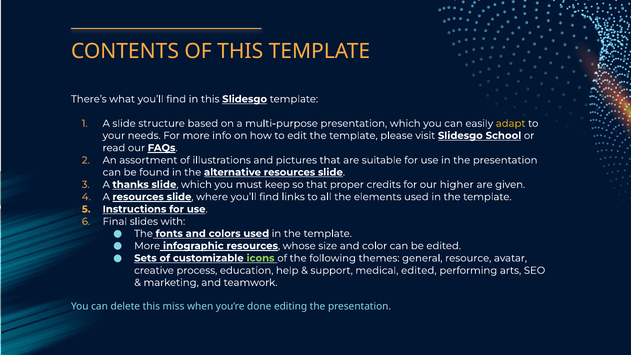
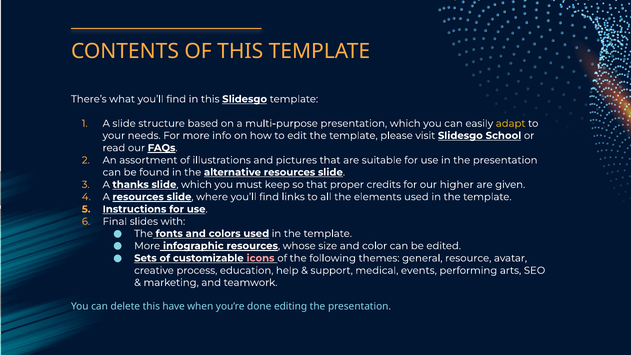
icons colour: light green -> pink
medical edited: edited -> events
miss: miss -> have
